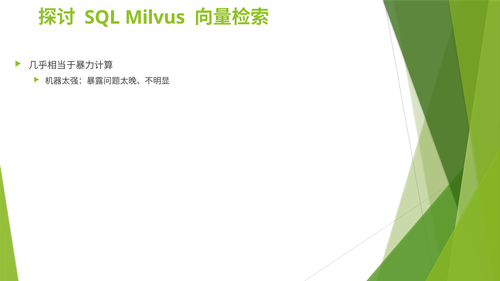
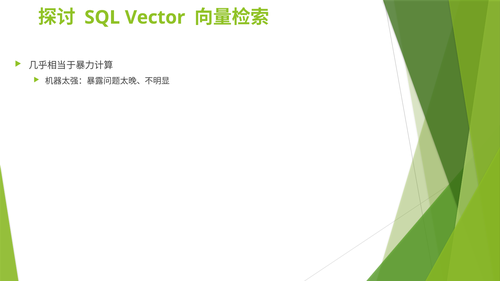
Milvus: Milvus -> Vector
